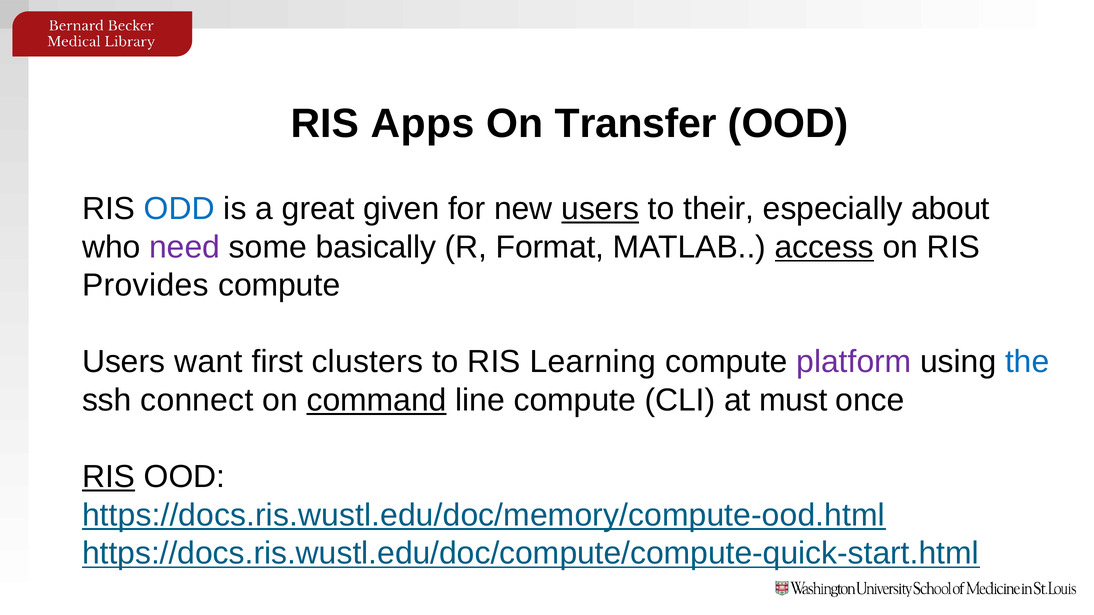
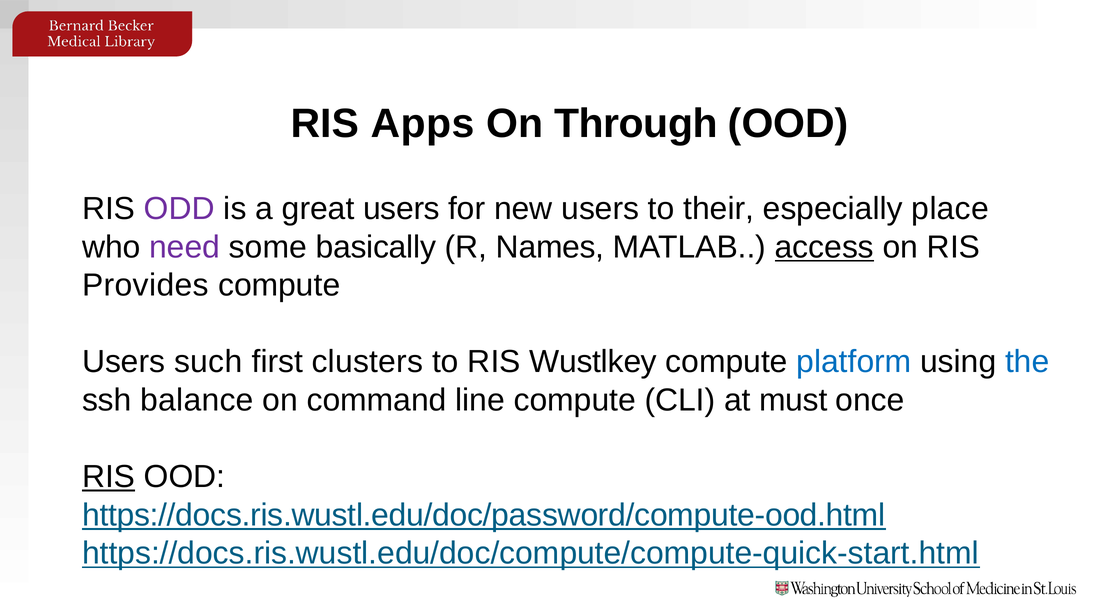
Transfer: Transfer -> Through
ODD colour: blue -> purple
great given: given -> users
users at (600, 209) underline: present -> none
about: about -> place
Format: Format -> Names
want: want -> such
Learning: Learning -> Wustlkey
platform colour: purple -> blue
connect: connect -> balance
command underline: present -> none
https://docs.ris.wustl.edu/doc/memory/compute-ood.html: https://docs.ris.wustl.edu/doc/memory/compute-ood.html -> https://docs.ris.wustl.edu/doc/password/compute-ood.html
